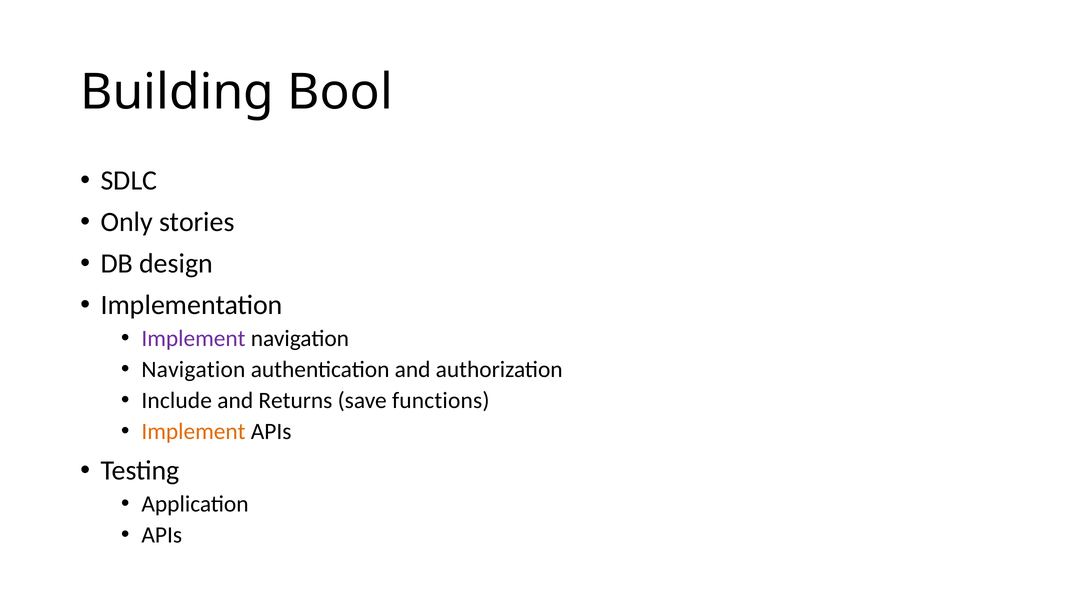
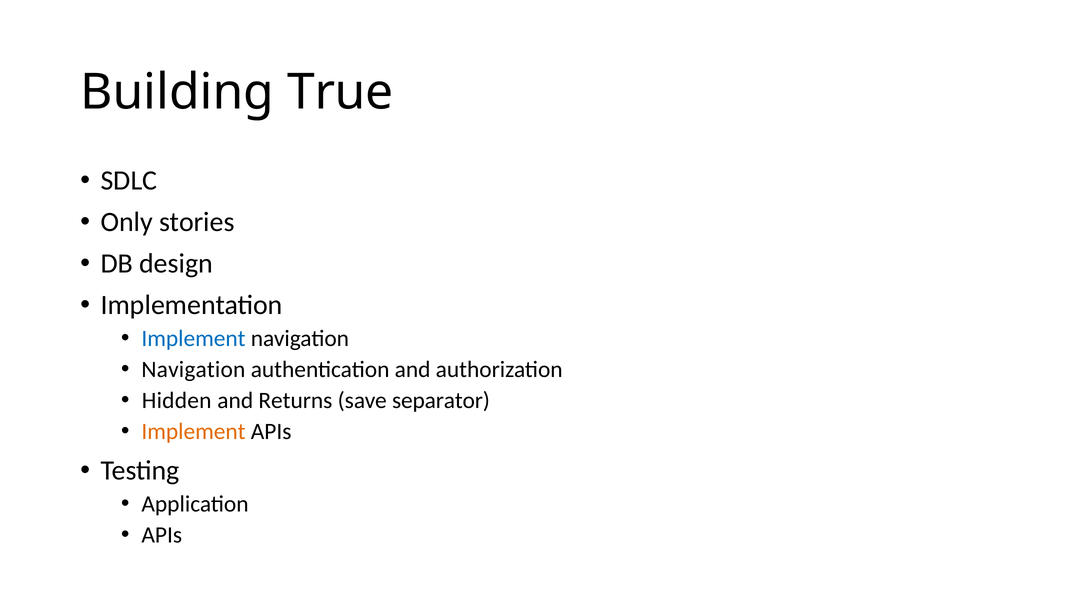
Bool: Bool -> True
Implement at (193, 339) colour: purple -> blue
Include: Include -> Hidden
functions: functions -> separator
